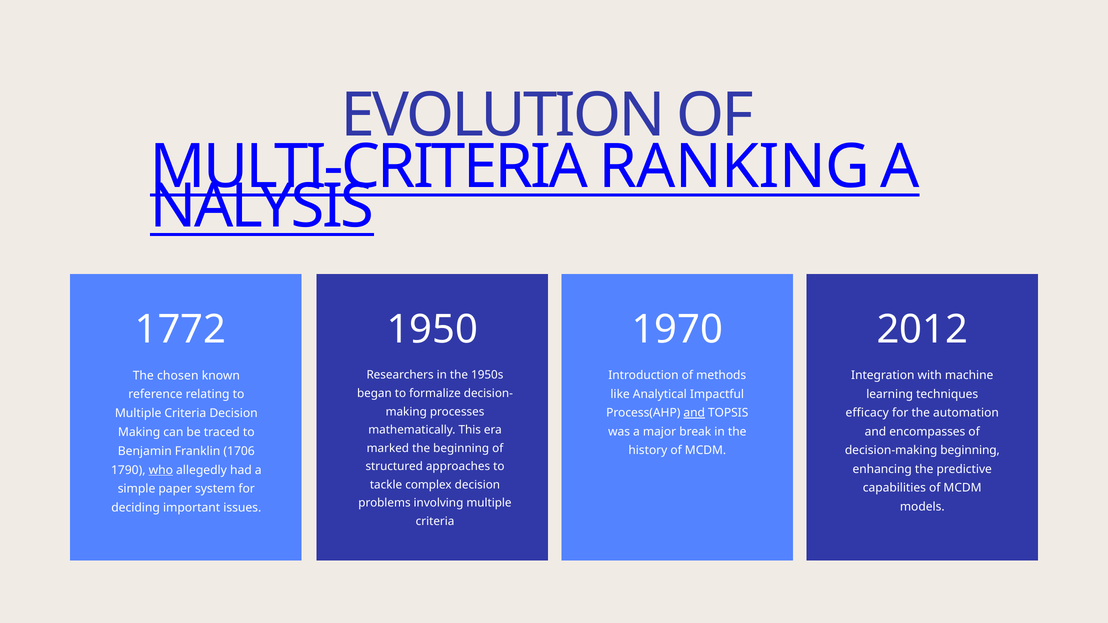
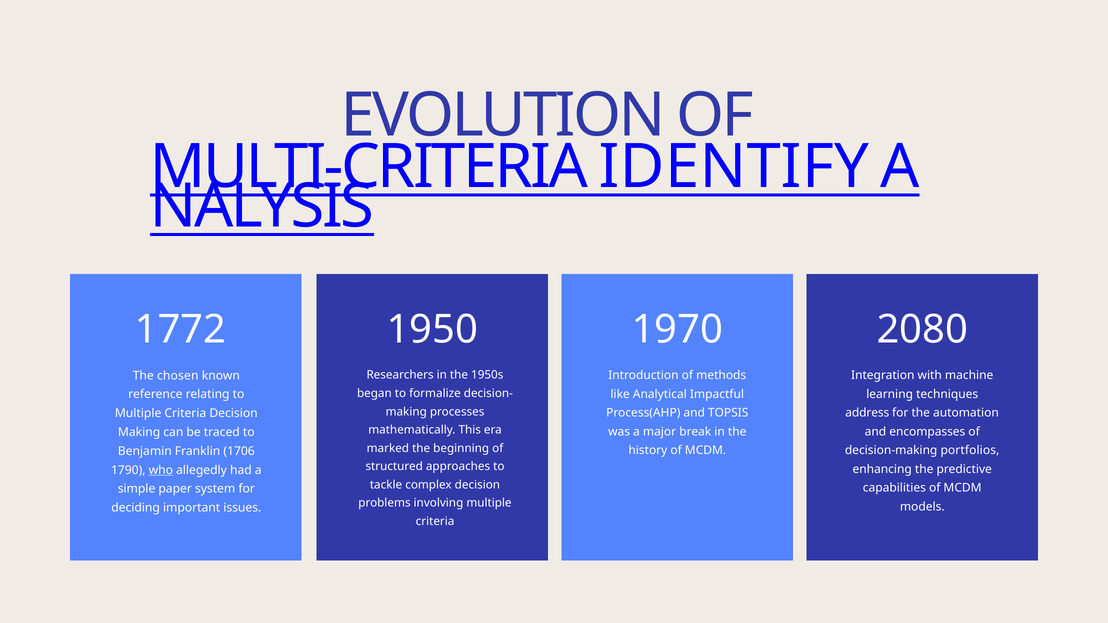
RANKING: RANKING -> IDENTIFY
2012: 2012 -> 2080
and at (694, 413) underline: present -> none
efficacy: efficacy -> address
decision-making beginning: beginning -> portfolios
